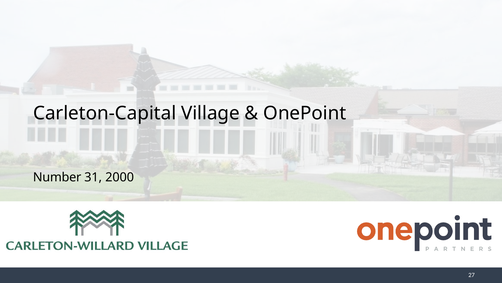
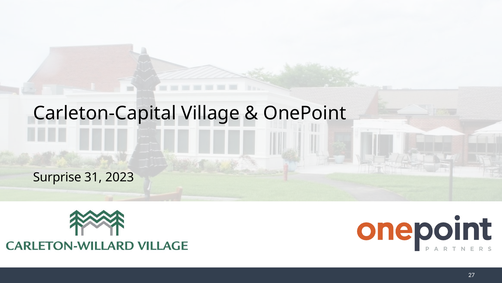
Number: Number -> Surprise
2000: 2000 -> 2023
